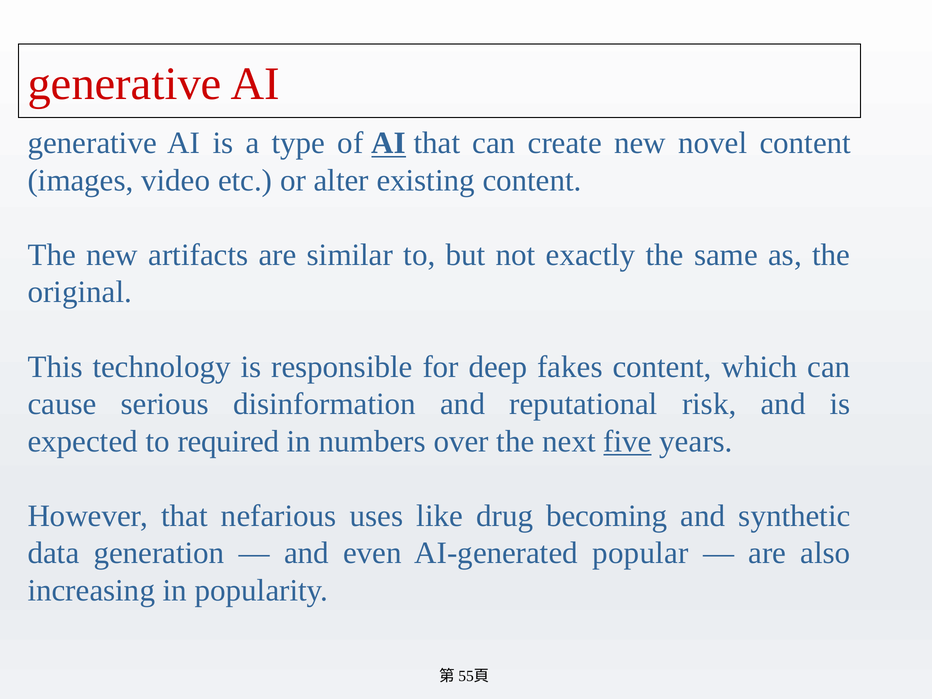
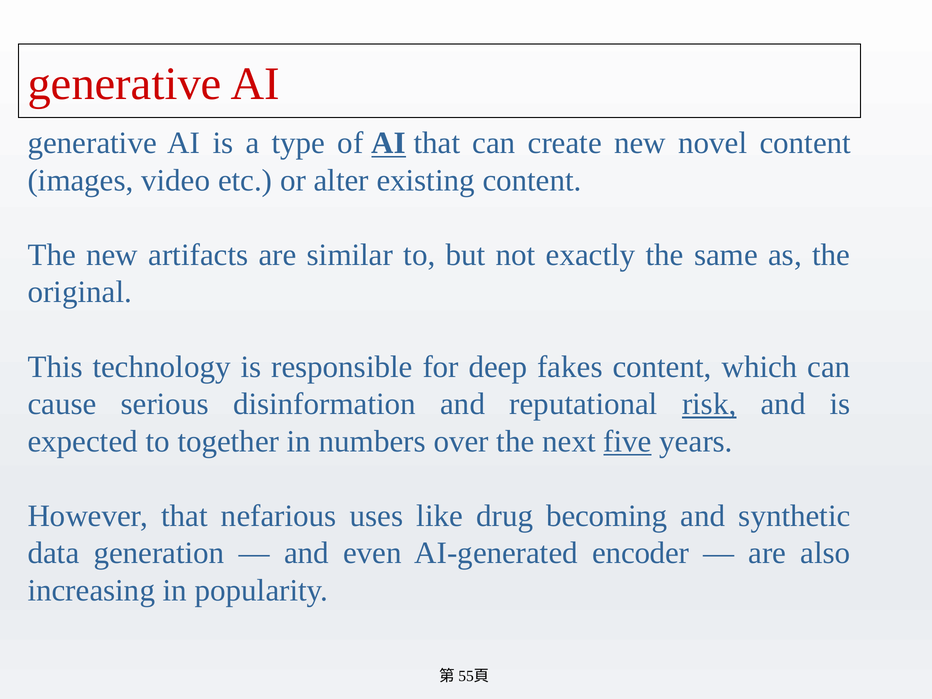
risk underline: none -> present
required: required -> together
popular: popular -> encoder
